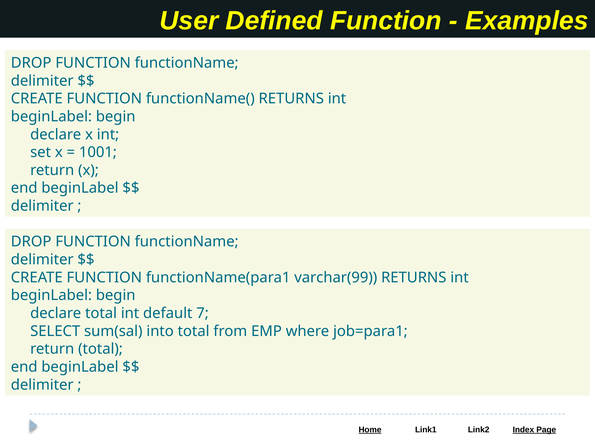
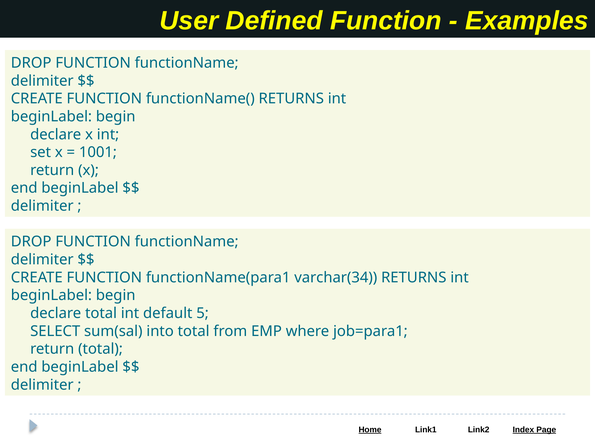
varchar(99: varchar(99 -> varchar(34
7: 7 -> 5
